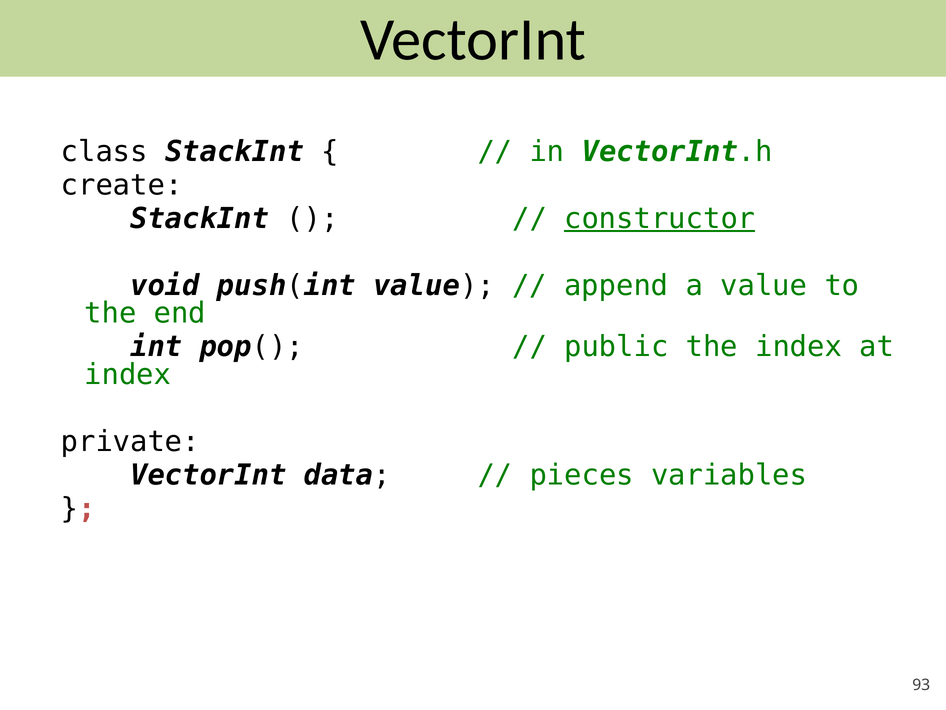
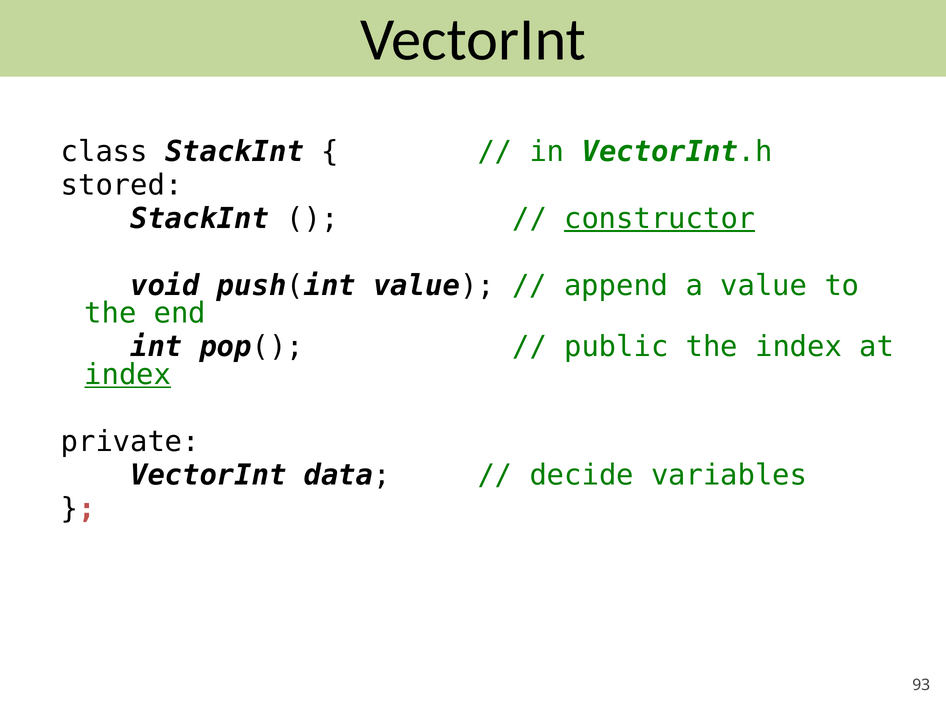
create: create -> stored
index at (128, 374) underline: none -> present
pieces: pieces -> decide
